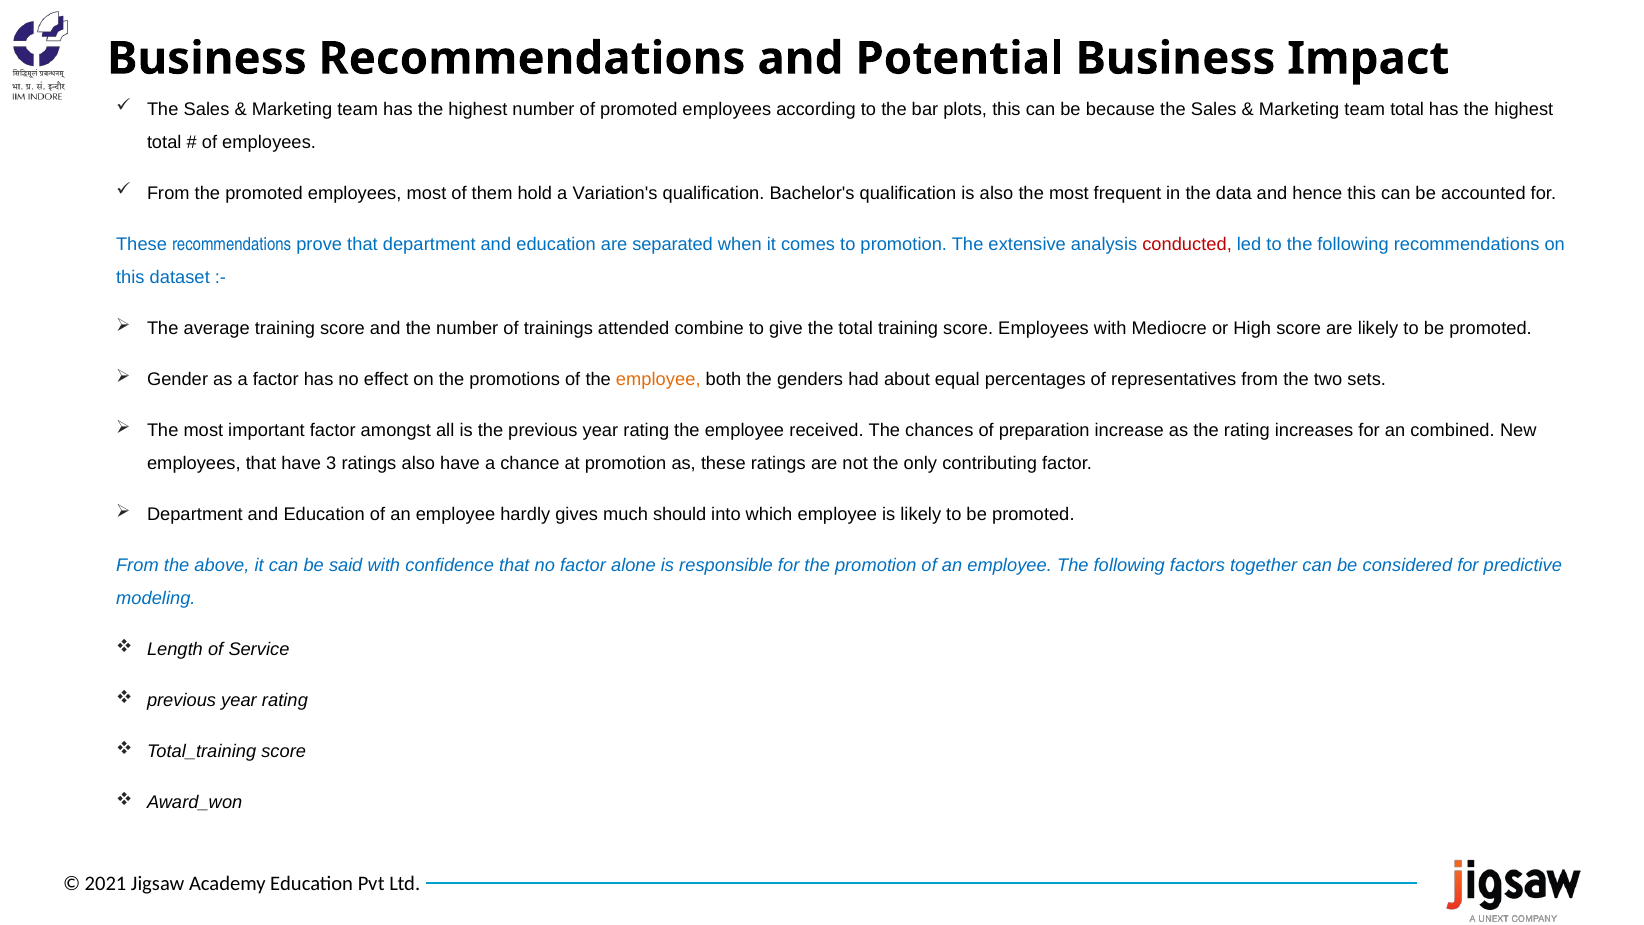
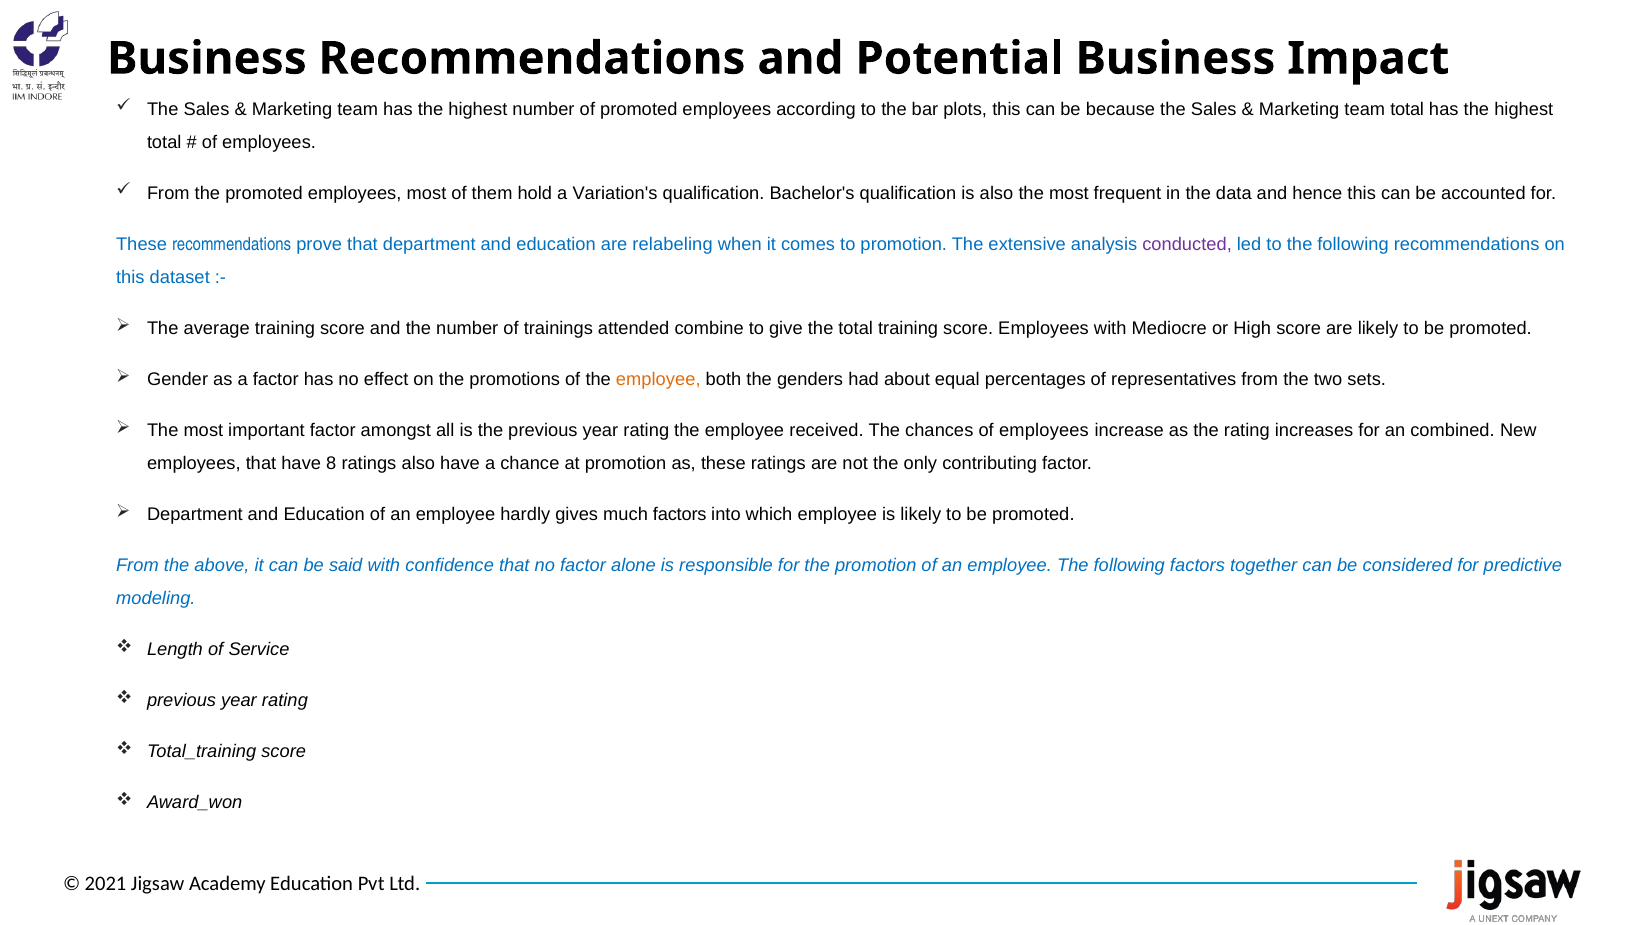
separated: separated -> relabeling
conducted colour: red -> purple
chances of preparation: preparation -> employees
3: 3 -> 8
much should: should -> factors
